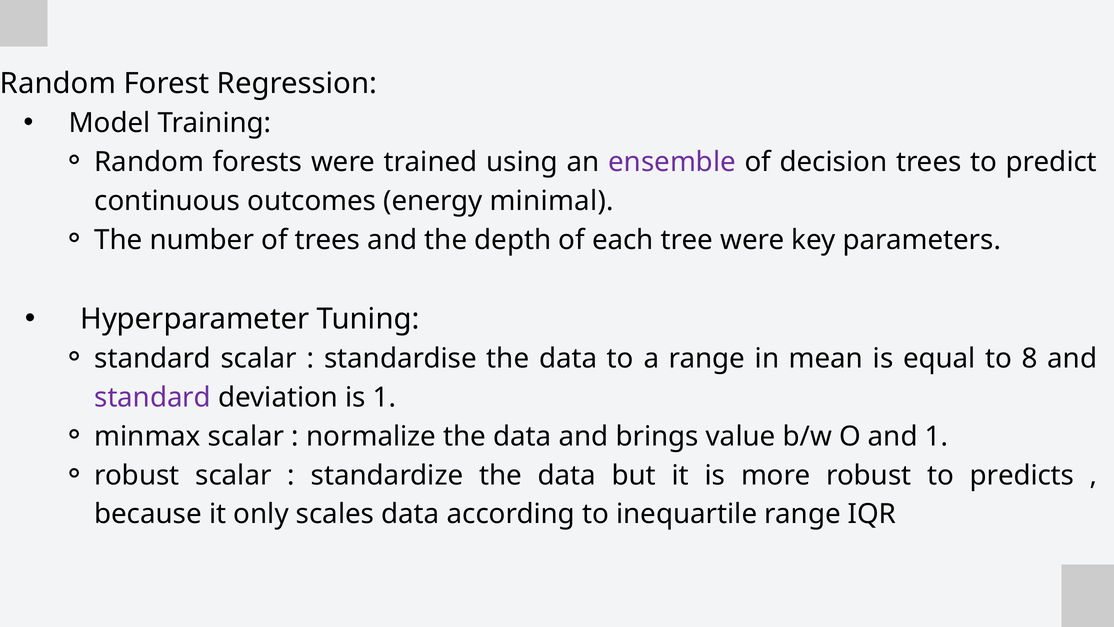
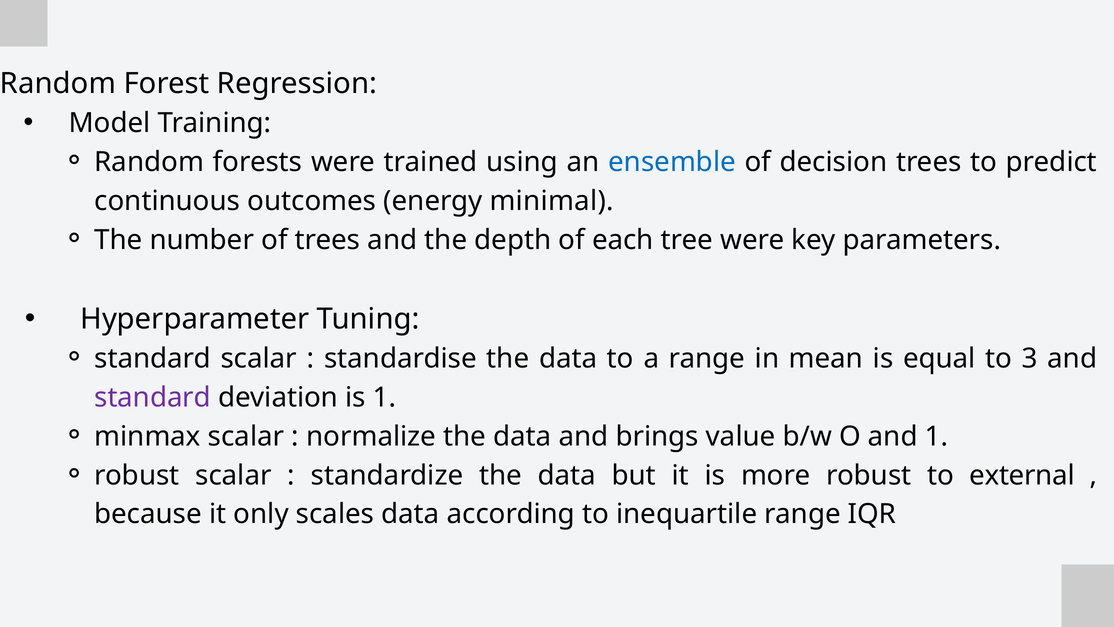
ensemble colour: purple -> blue
8: 8 -> 3
predicts: predicts -> external
